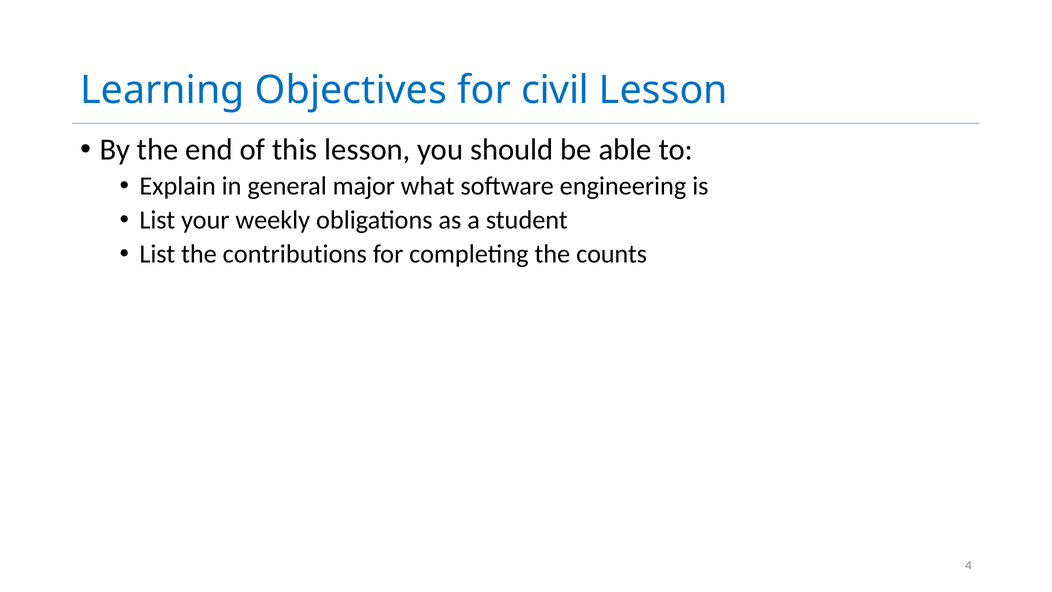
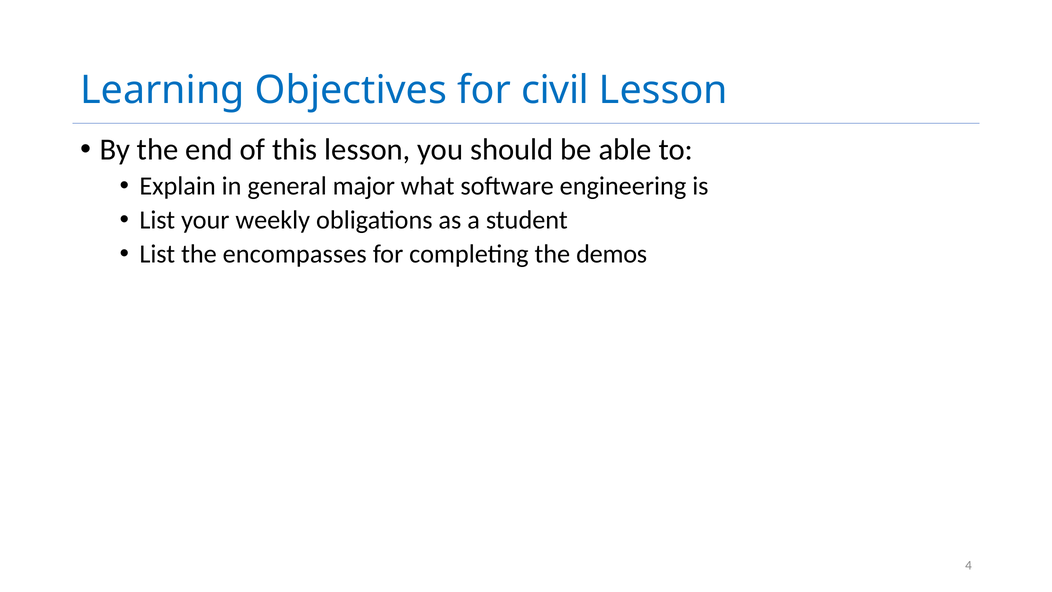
contributions: contributions -> encompasses
counts: counts -> demos
